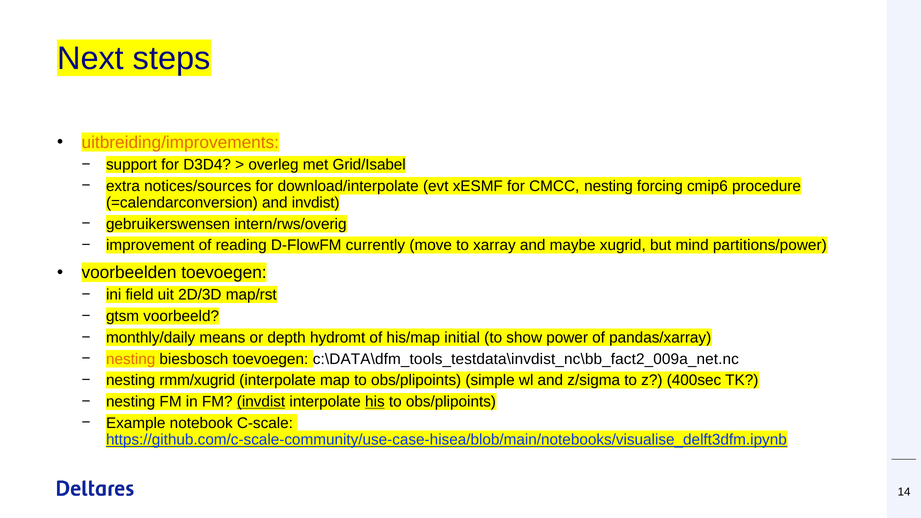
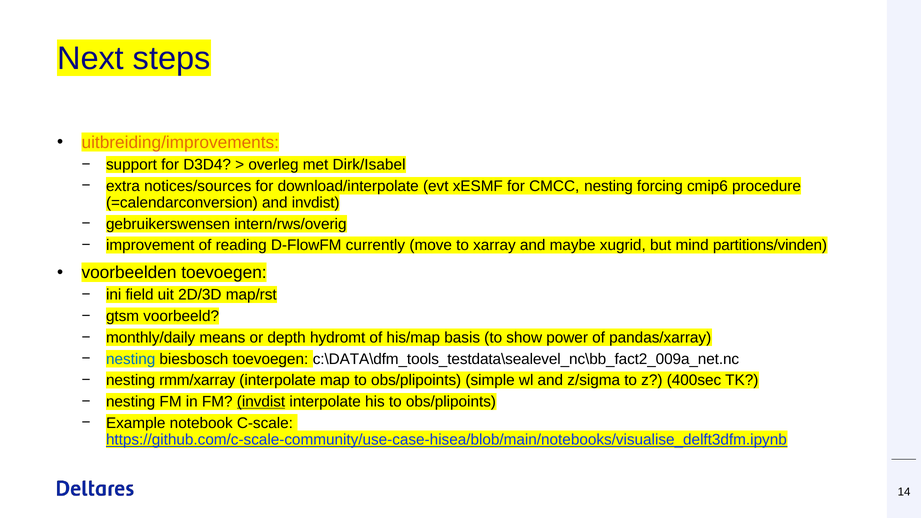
Grid/Isabel: Grid/Isabel -> Dirk/Isabel
partitions/power: partitions/power -> partitions/vinden
initial: initial -> basis
nesting at (131, 359) colour: orange -> blue
c:\DATA\dfm_tools_testdata\invdist_nc\bb_fact2_009a_net.nc: c:\DATA\dfm_tools_testdata\invdist_nc\bb_fact2_009a_net.nc -> c:\DATA\dfm_tools_testdata\sealevel_nc\bb_fact2_009a_net.nc
rmm/xugrid: rmm/xugrid -> rmm/xarray
his underline: present -> none
